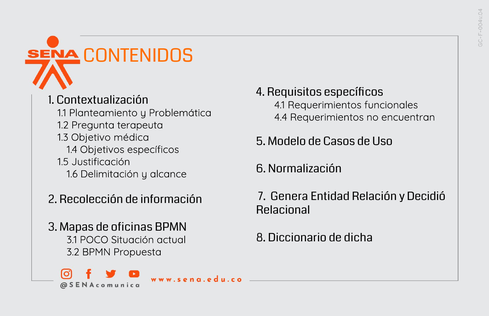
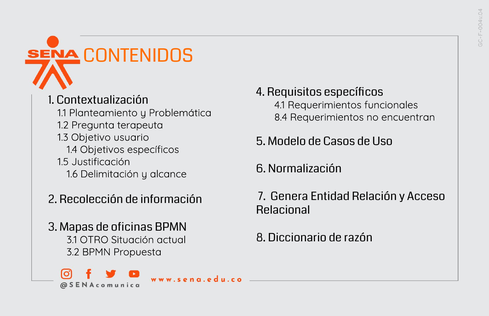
4.4: 4.4 -> 8.4
médica: médica -> usuario
Decidió: Decidió -> Acceso
dicha: dicha -> razón
POCO: POCO -> OTRO
